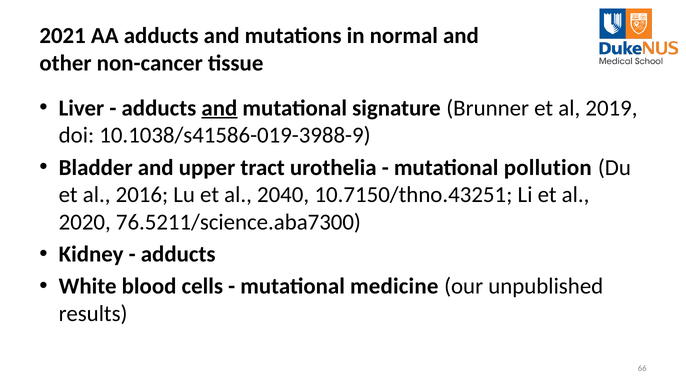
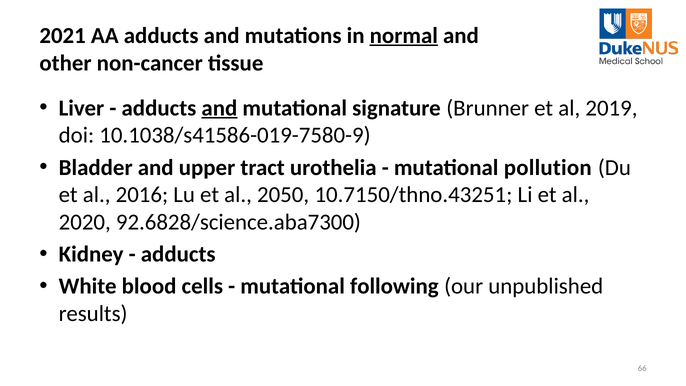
normal underline: none -> present
10.1038/s41586-019-3988-9: 10.1038/s41586-019-3988-9 -> 10.1038/s41586-019-7580-9
2040: 2040 -> 2050
76.5211/science.aba7300: 76.5211/science.aba7300 -> 92.6828/science.aba7300
medicine: medicine -> following
